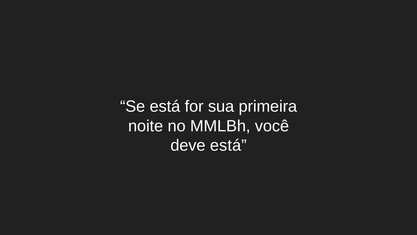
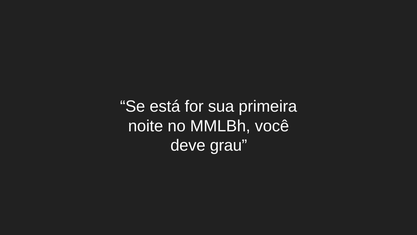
deve está: está -> grau
